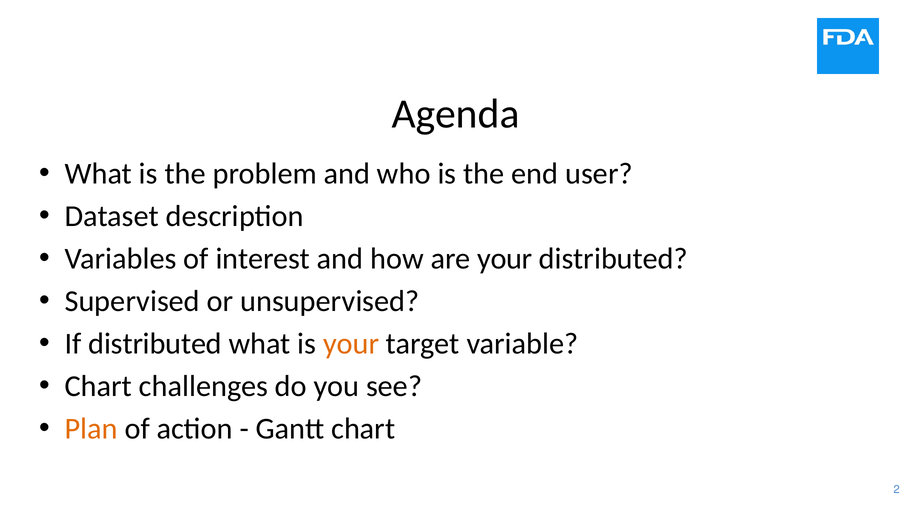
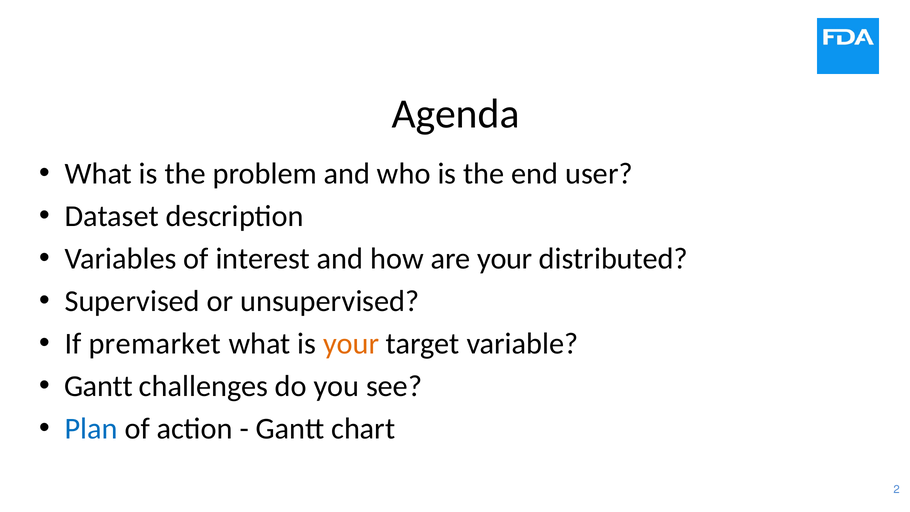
If distributed: distributed -> premarket
Chart at (98, 386): Chart -> Gantt
Plan colour: orange -> blue
